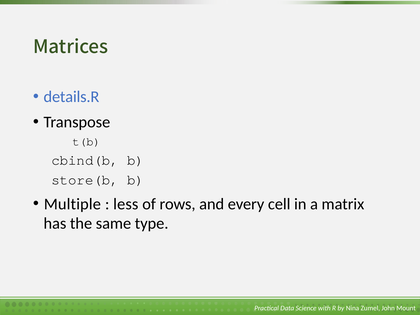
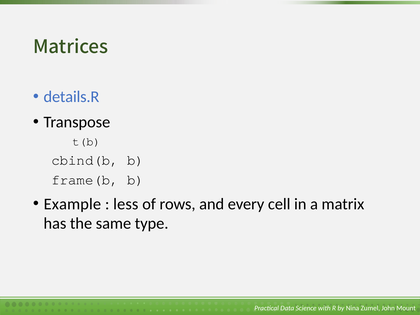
store(b: store(b -> frame(b
Multiple: Multiple -> Example
